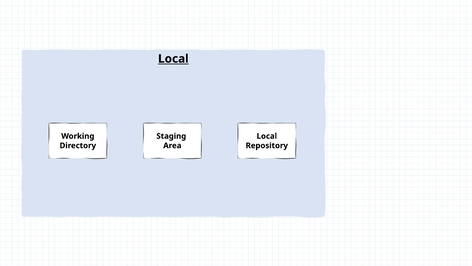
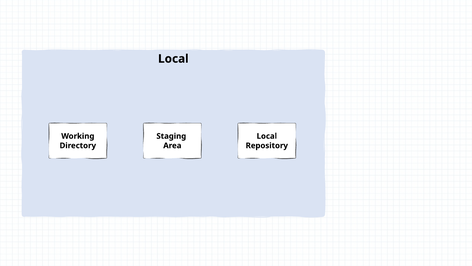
Local at (173, 59) underline: present -> none
